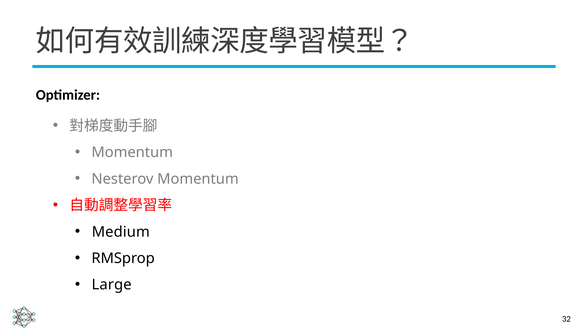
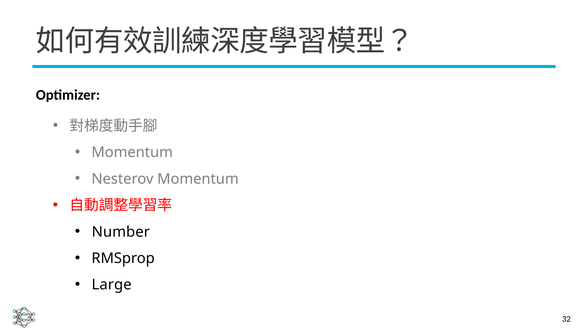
Medium: Medium -> Number
